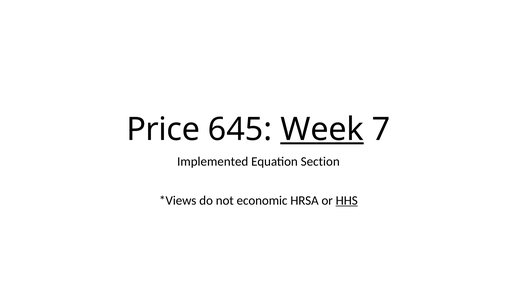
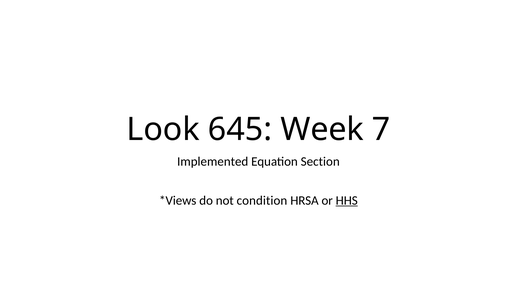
Price: Price -> Look
Week underline: present -> none
economic: economic -> condition
